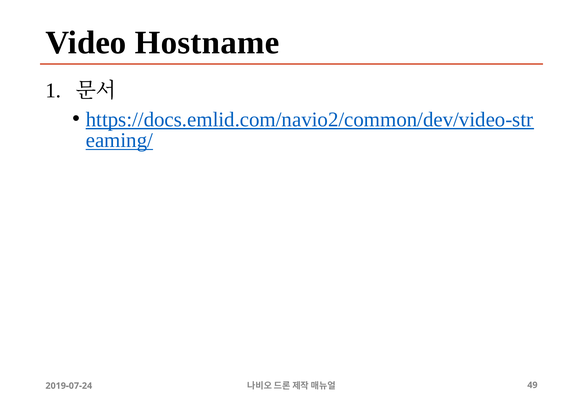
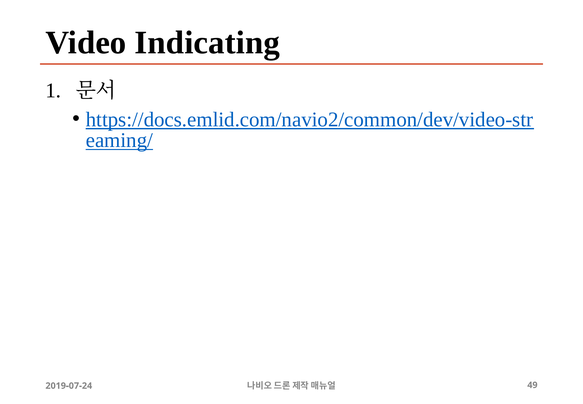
Hostname: Hostname -> Indicating
